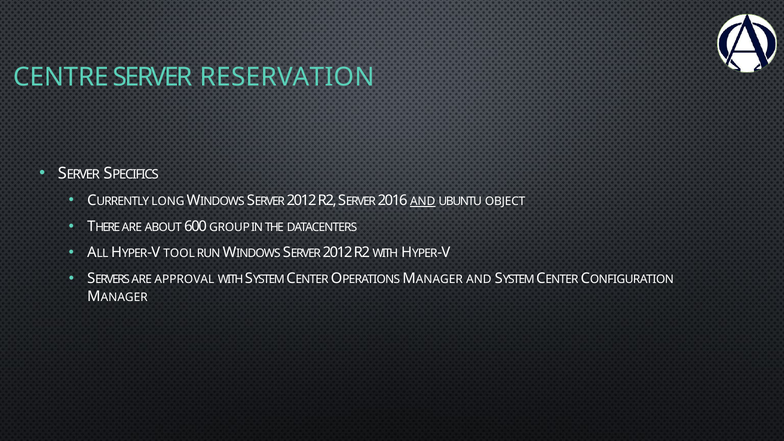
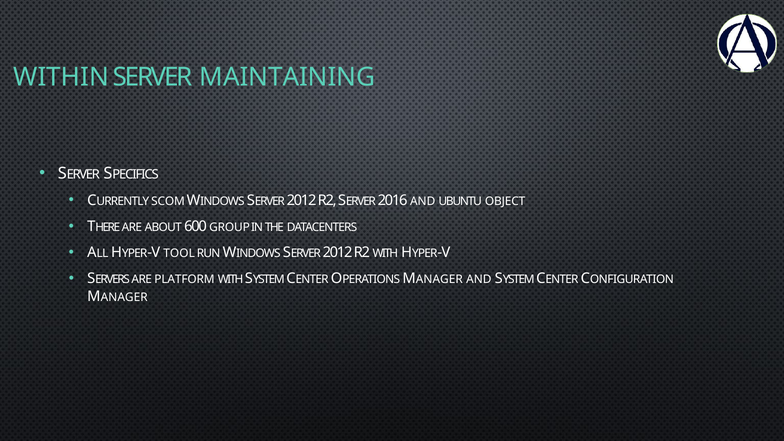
CENTRE: CENTRE -> WITHIN
RESERVATION: RESERVATION -> MAINTAINING
LONG: LONG -> SCOM
AND at (423, 201) underline: present -> none
APPROVAL: APPROVAL -> PLATFORM
